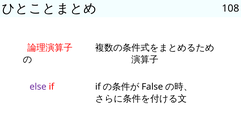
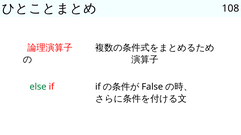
else colour: purple -> green
